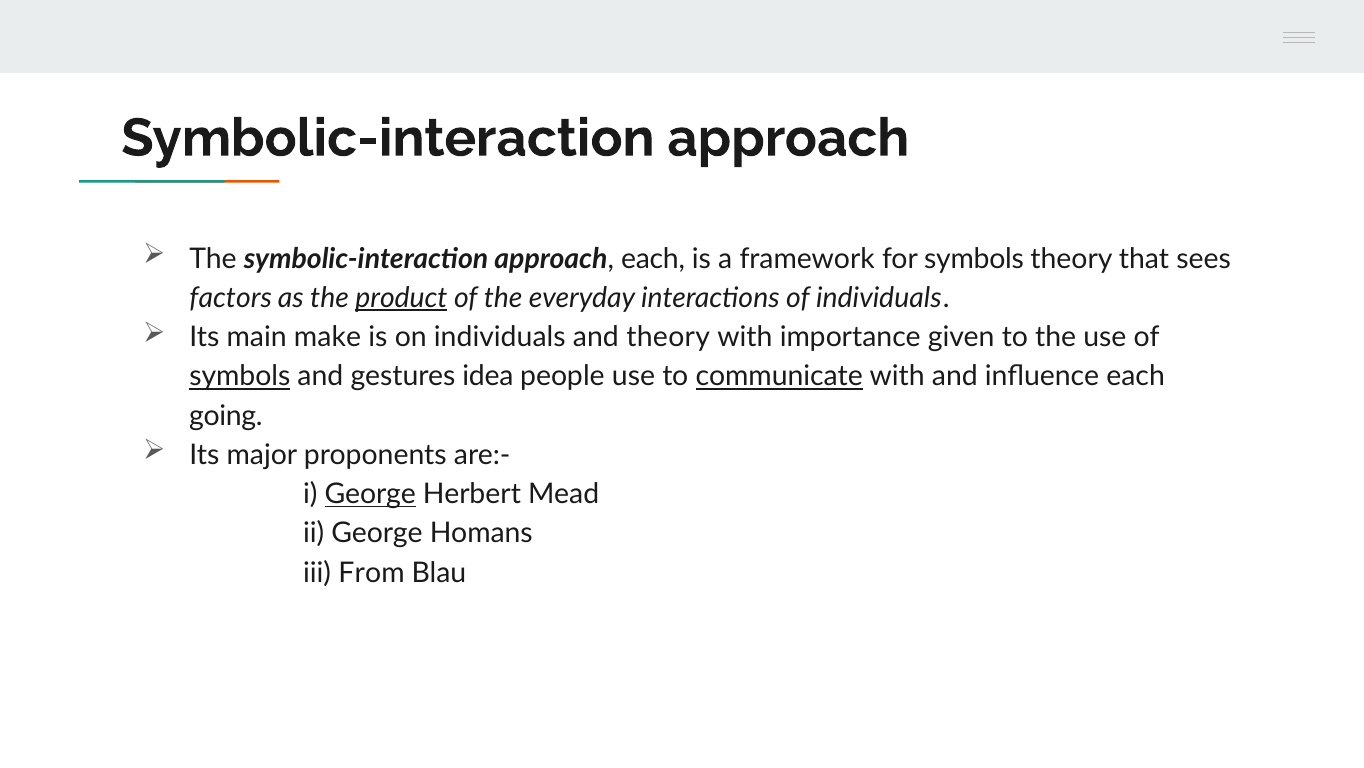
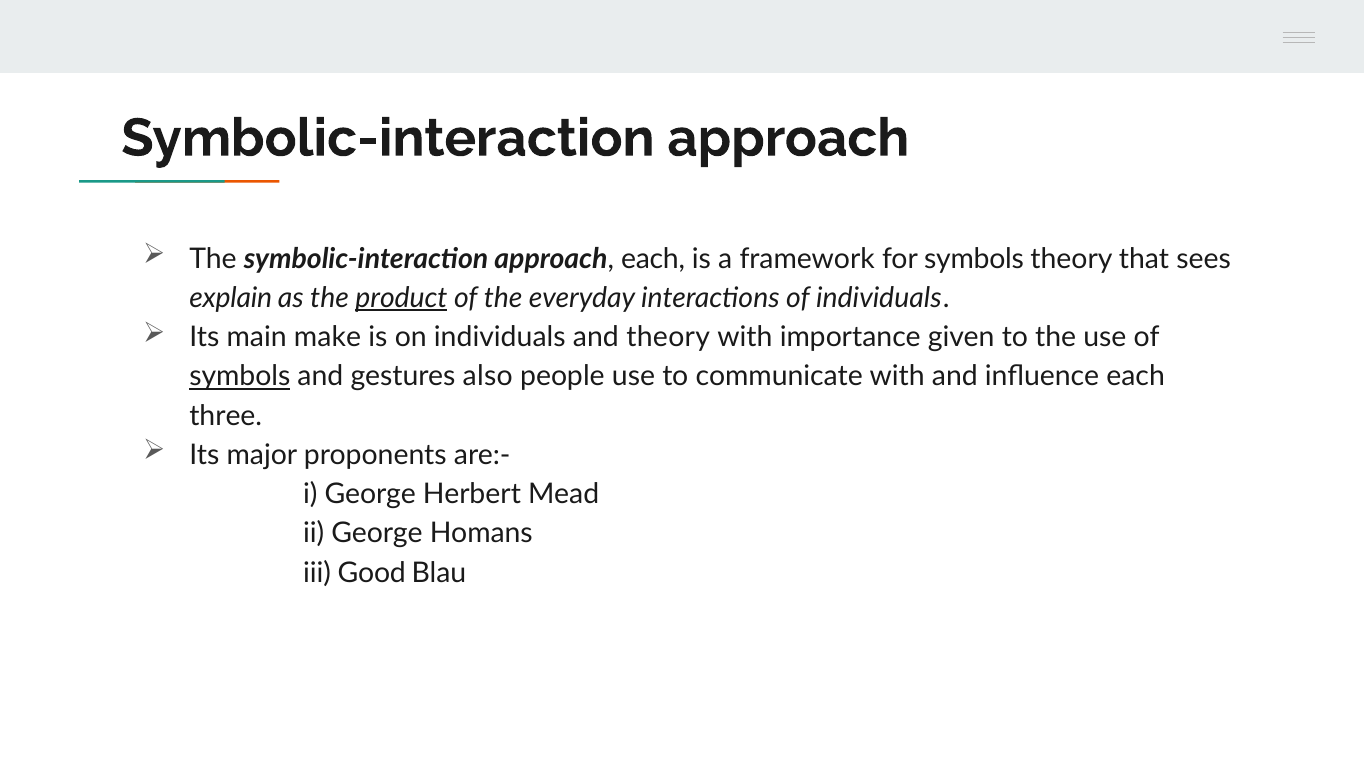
factors: factors -> explain
idea: idea -> also
communicate underline: present -> none
going: going -> three
George at (370, 494) underline: present -> none
From: From -> Good
